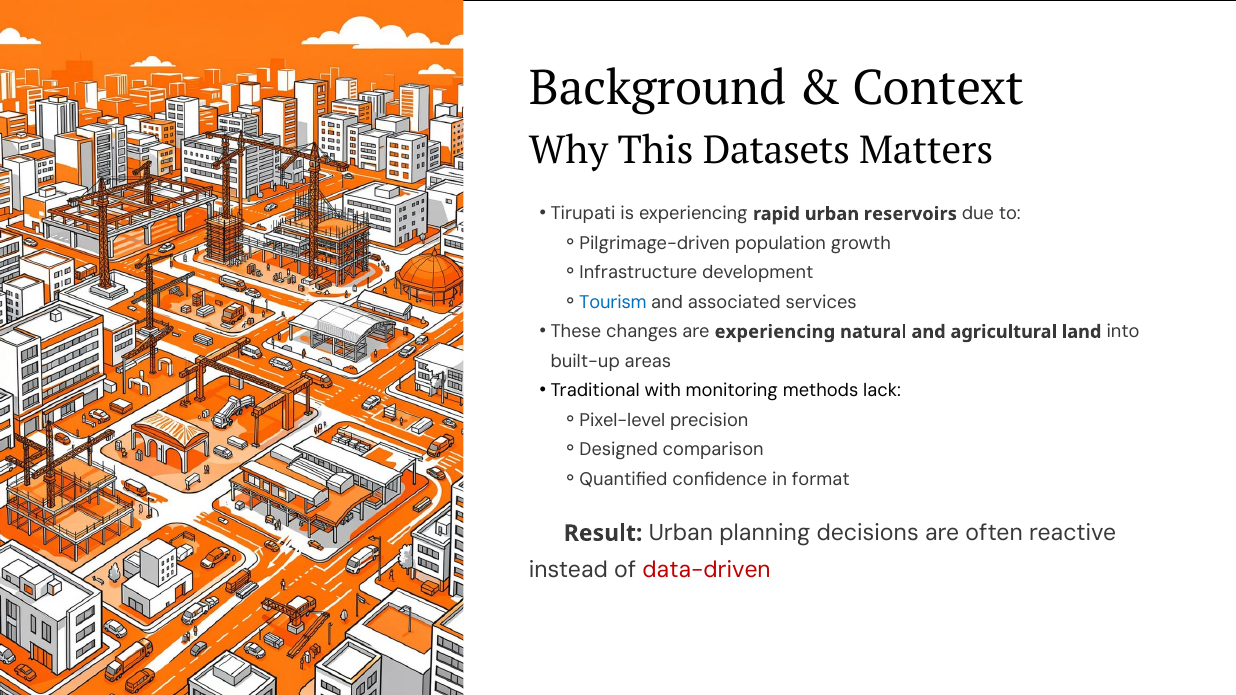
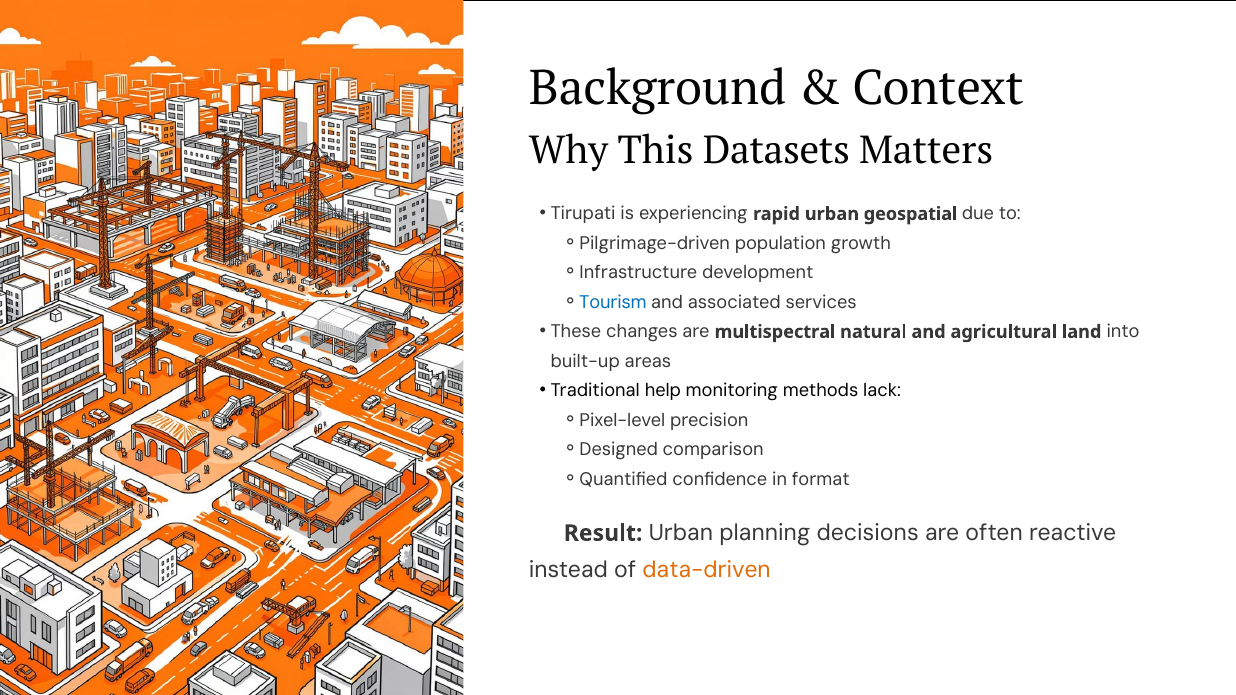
reservoirs: reservoirs -> geospatial
are experiencing: experiencing -> multispectral
with: with -> help
data-driven colour: red -> orange
